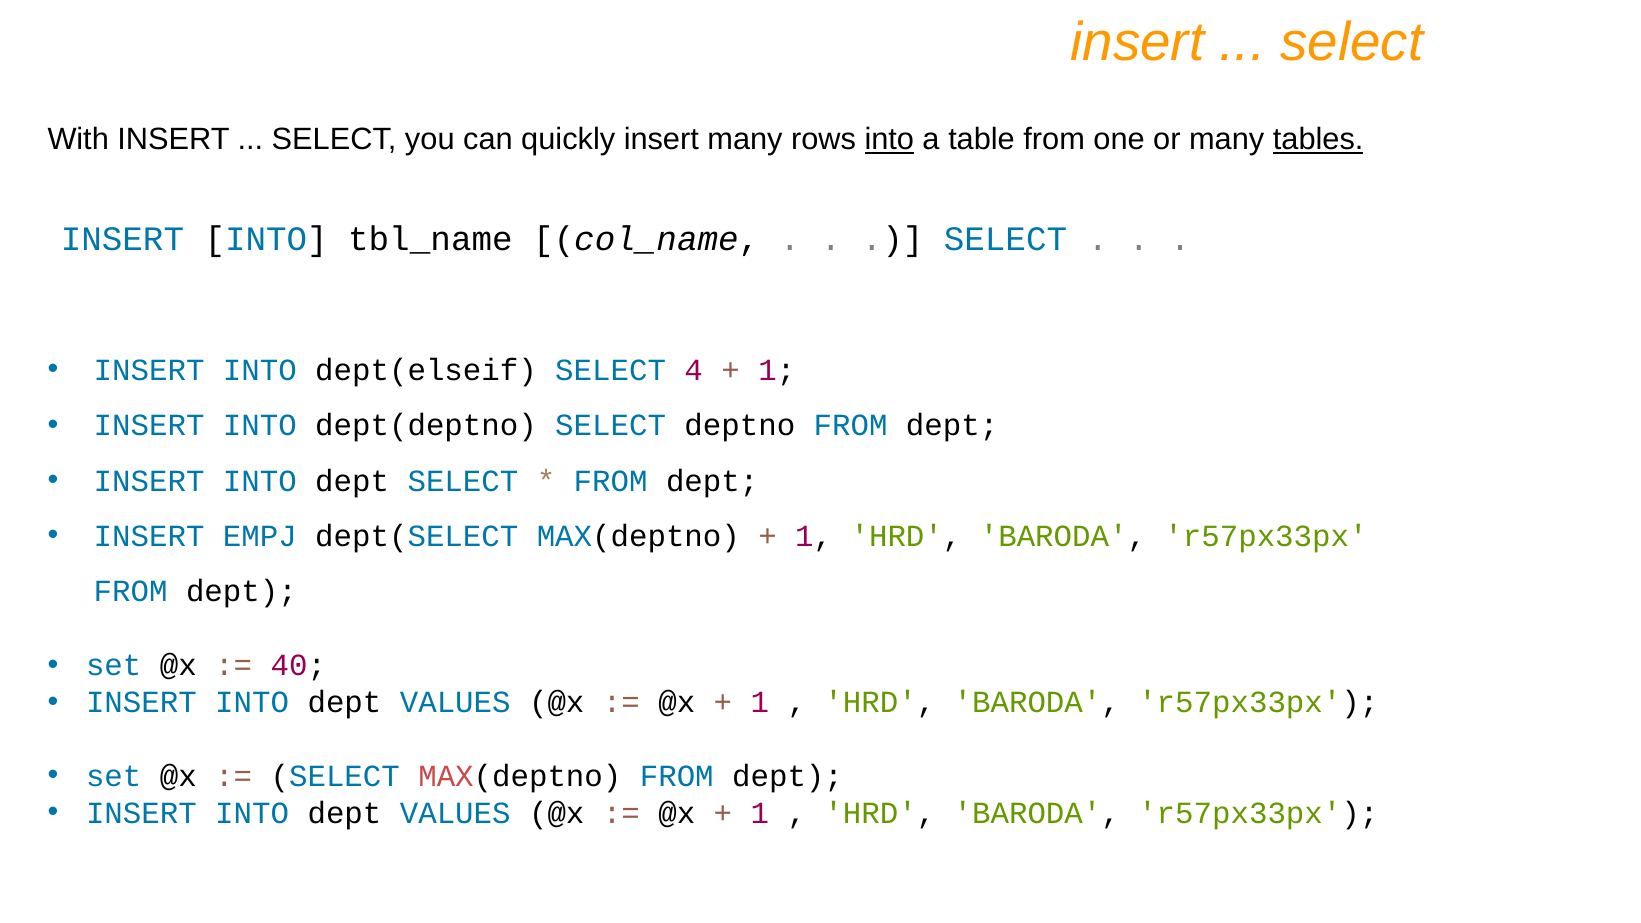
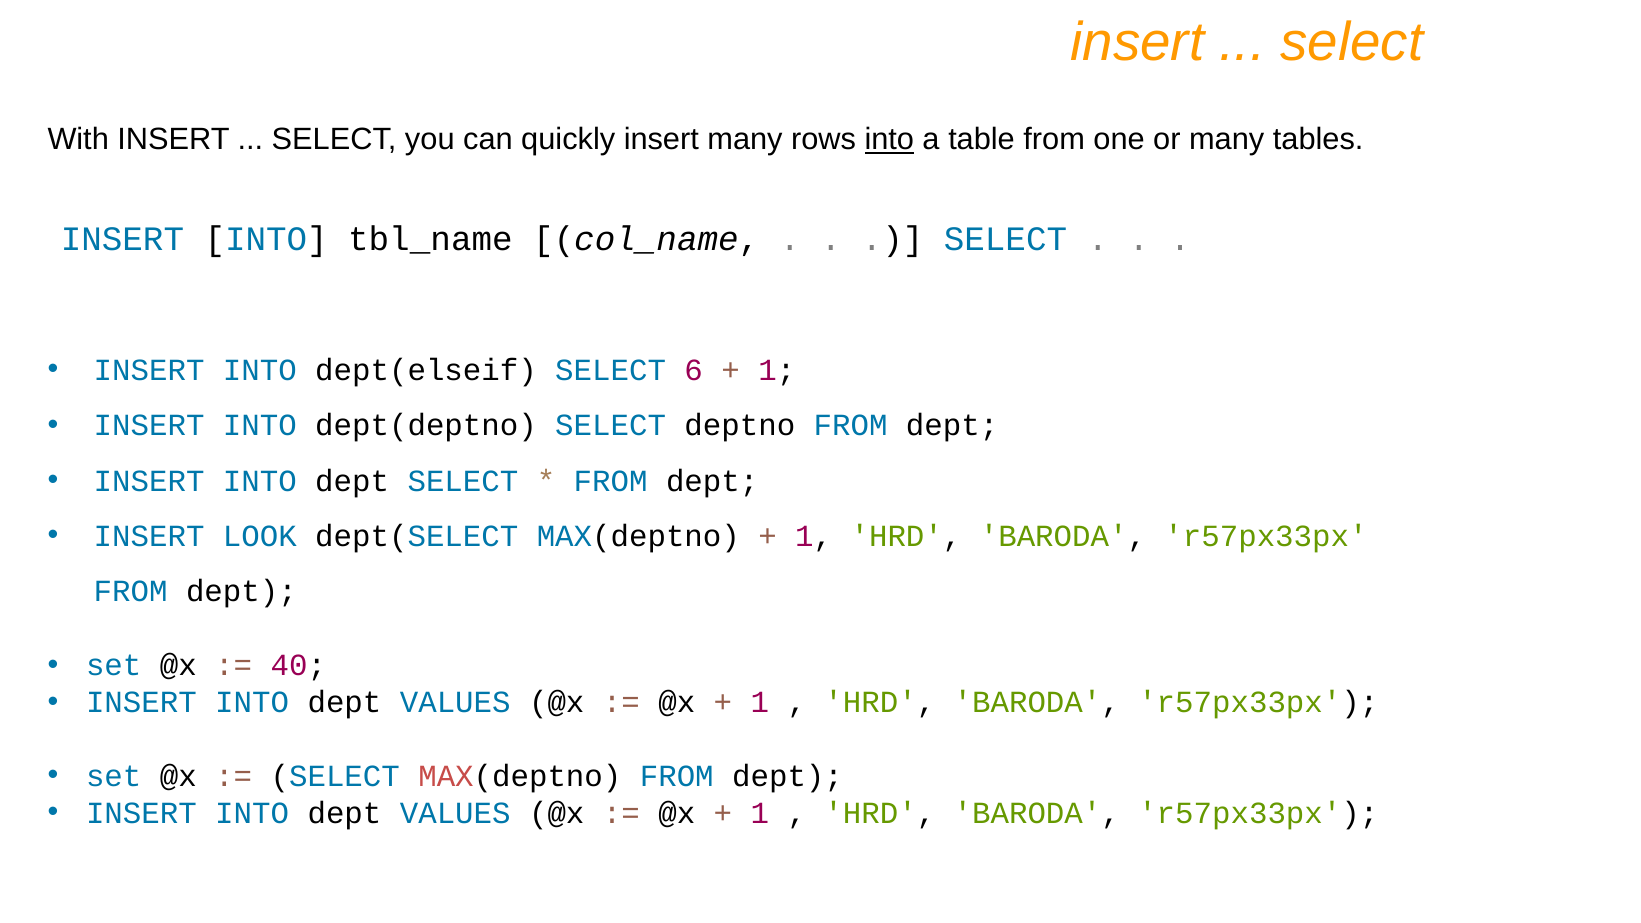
tables underline: present -> none
4: 4 -> 6
EMPJ: EMPJ -> LOOK
